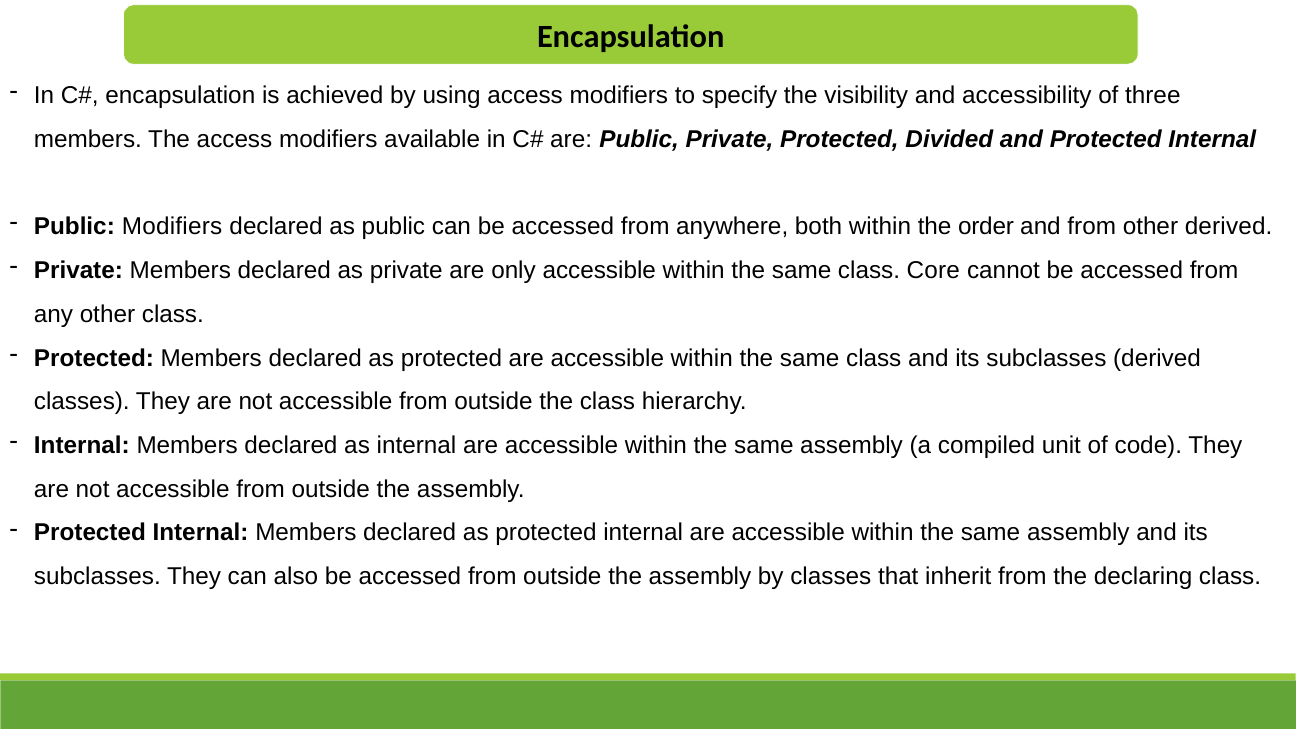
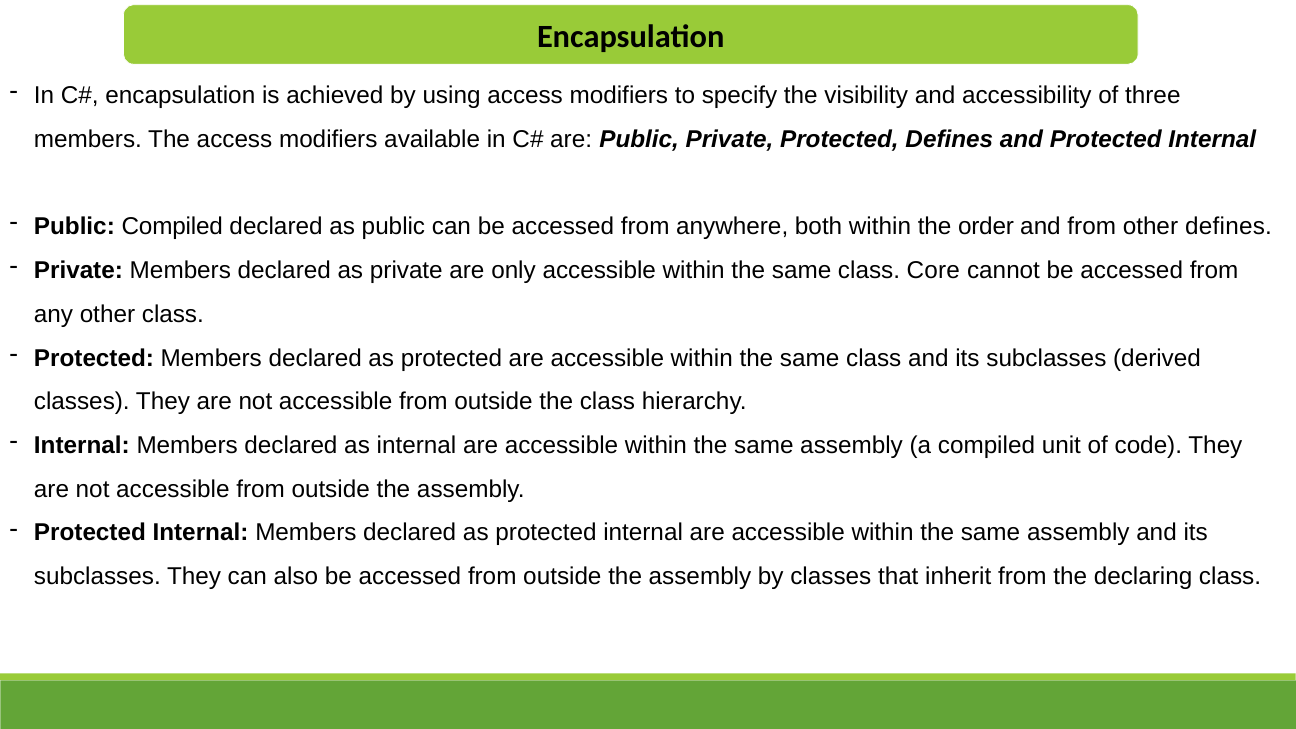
Protected Divided: Divided -> Defines
Public Modifiers: Modifiers -> Compiled
other derived: derived -> defines
